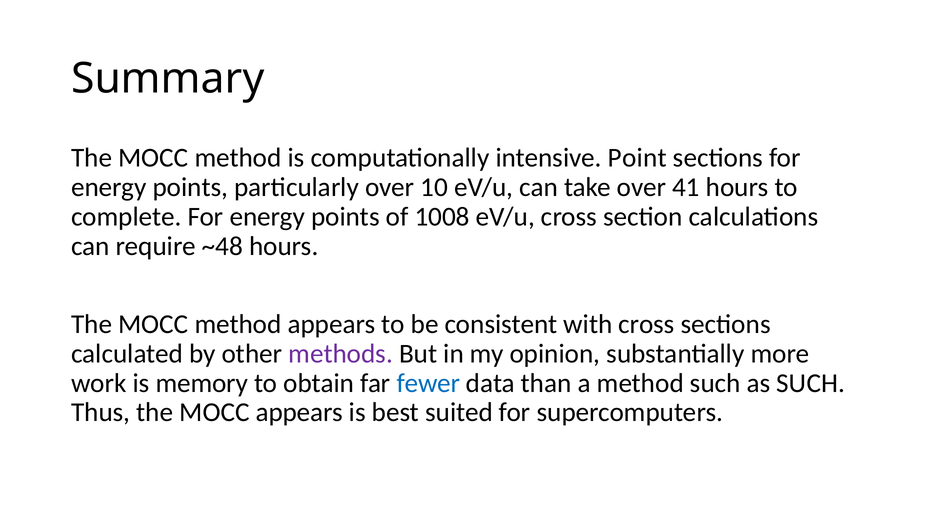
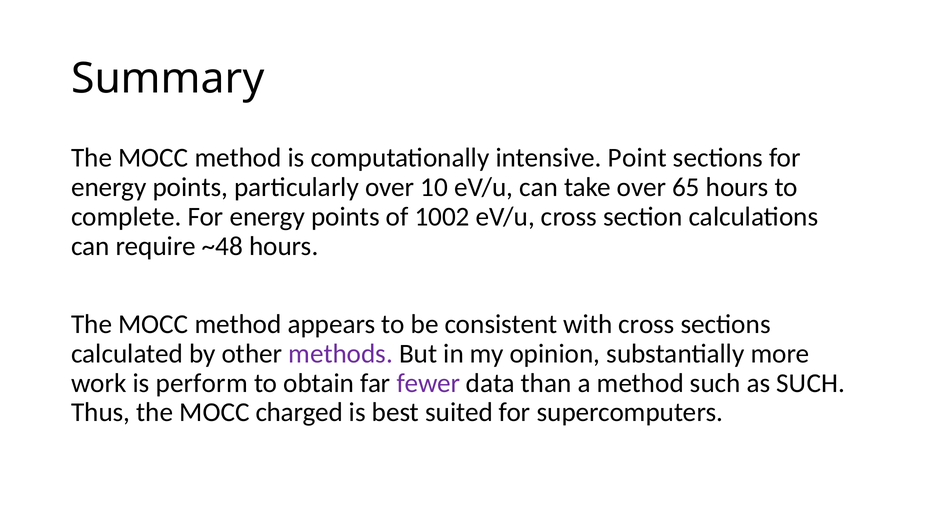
41: 41 -> 65
1008: 1008 -> 1002
memory: memory -> perform
fewer colour: blue -> purple
MOCC appears: appears -> charged
